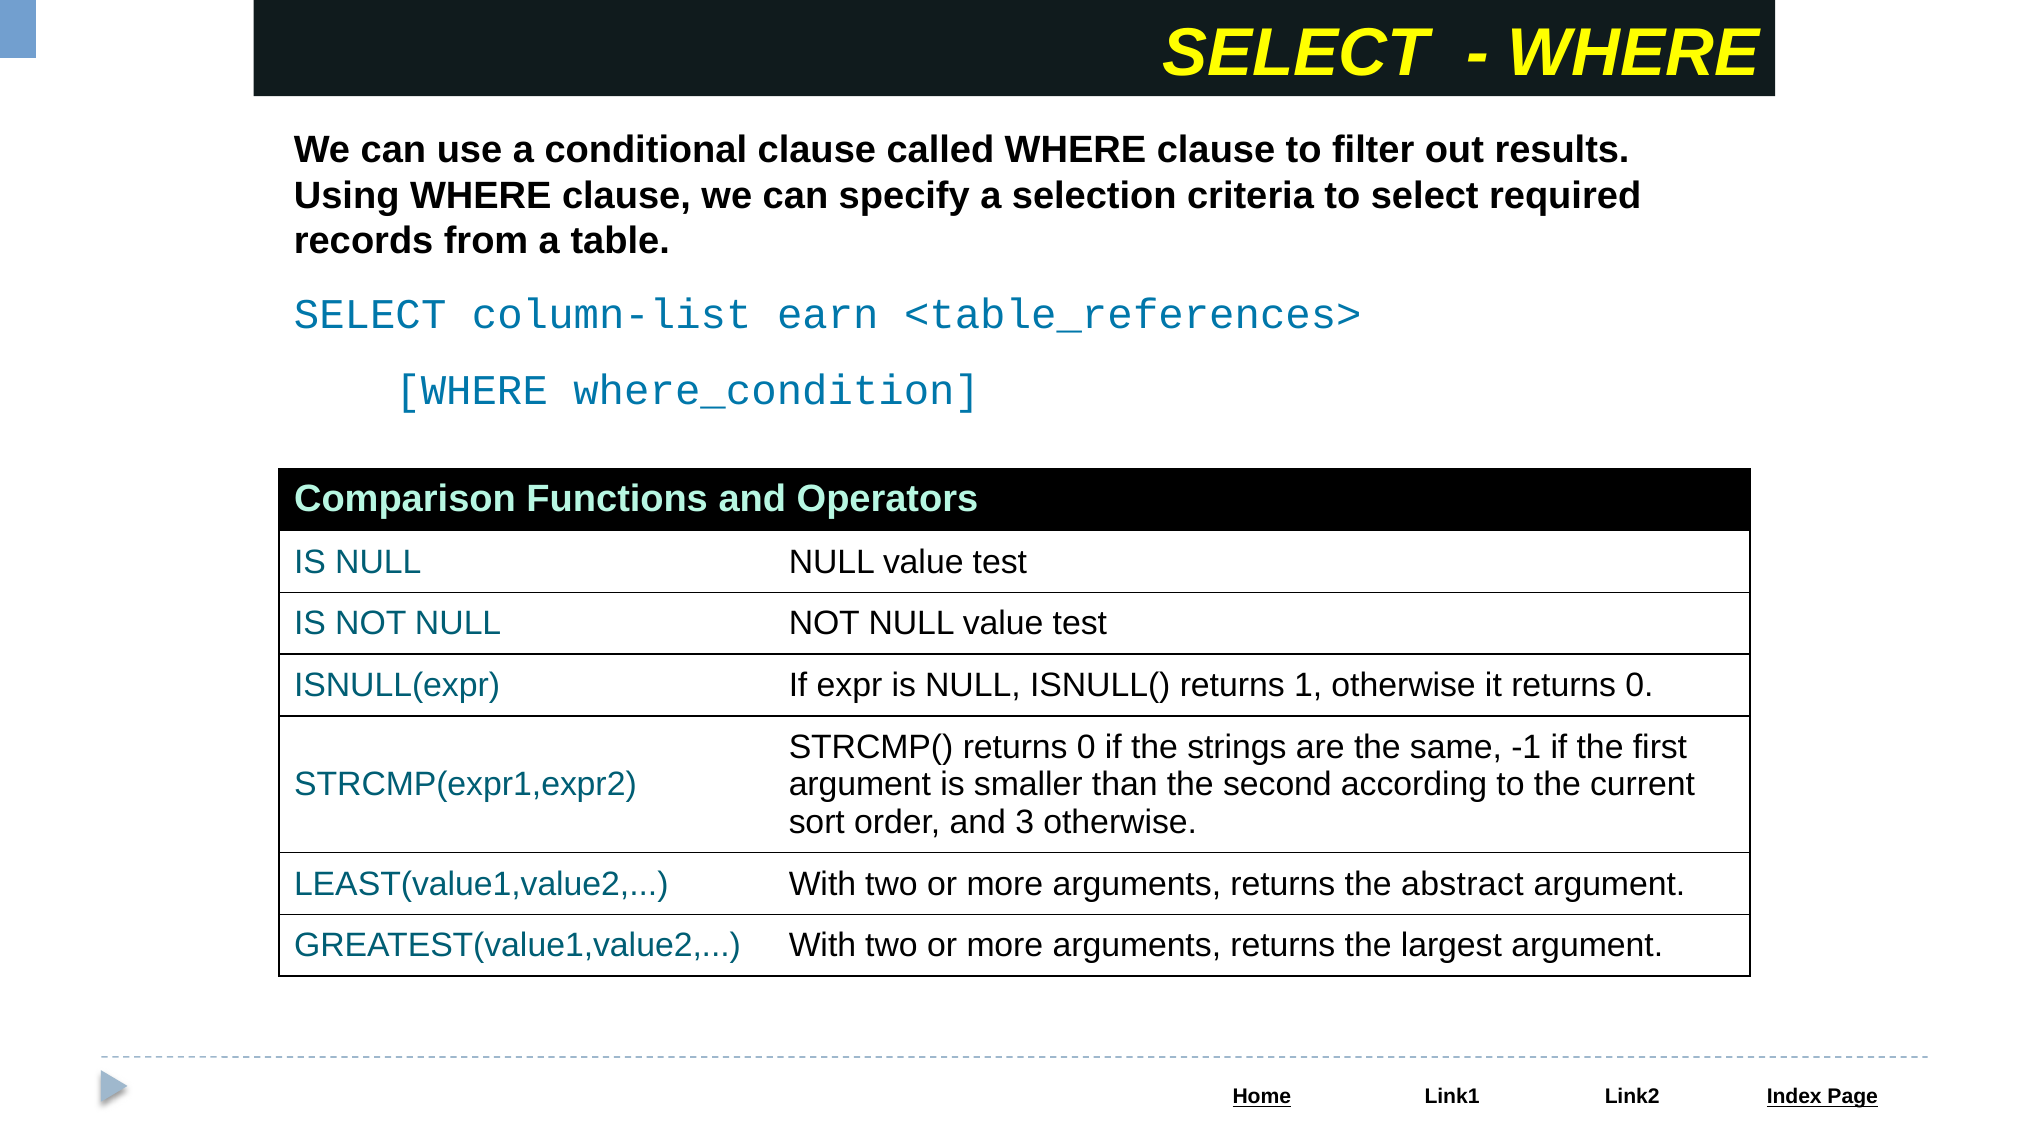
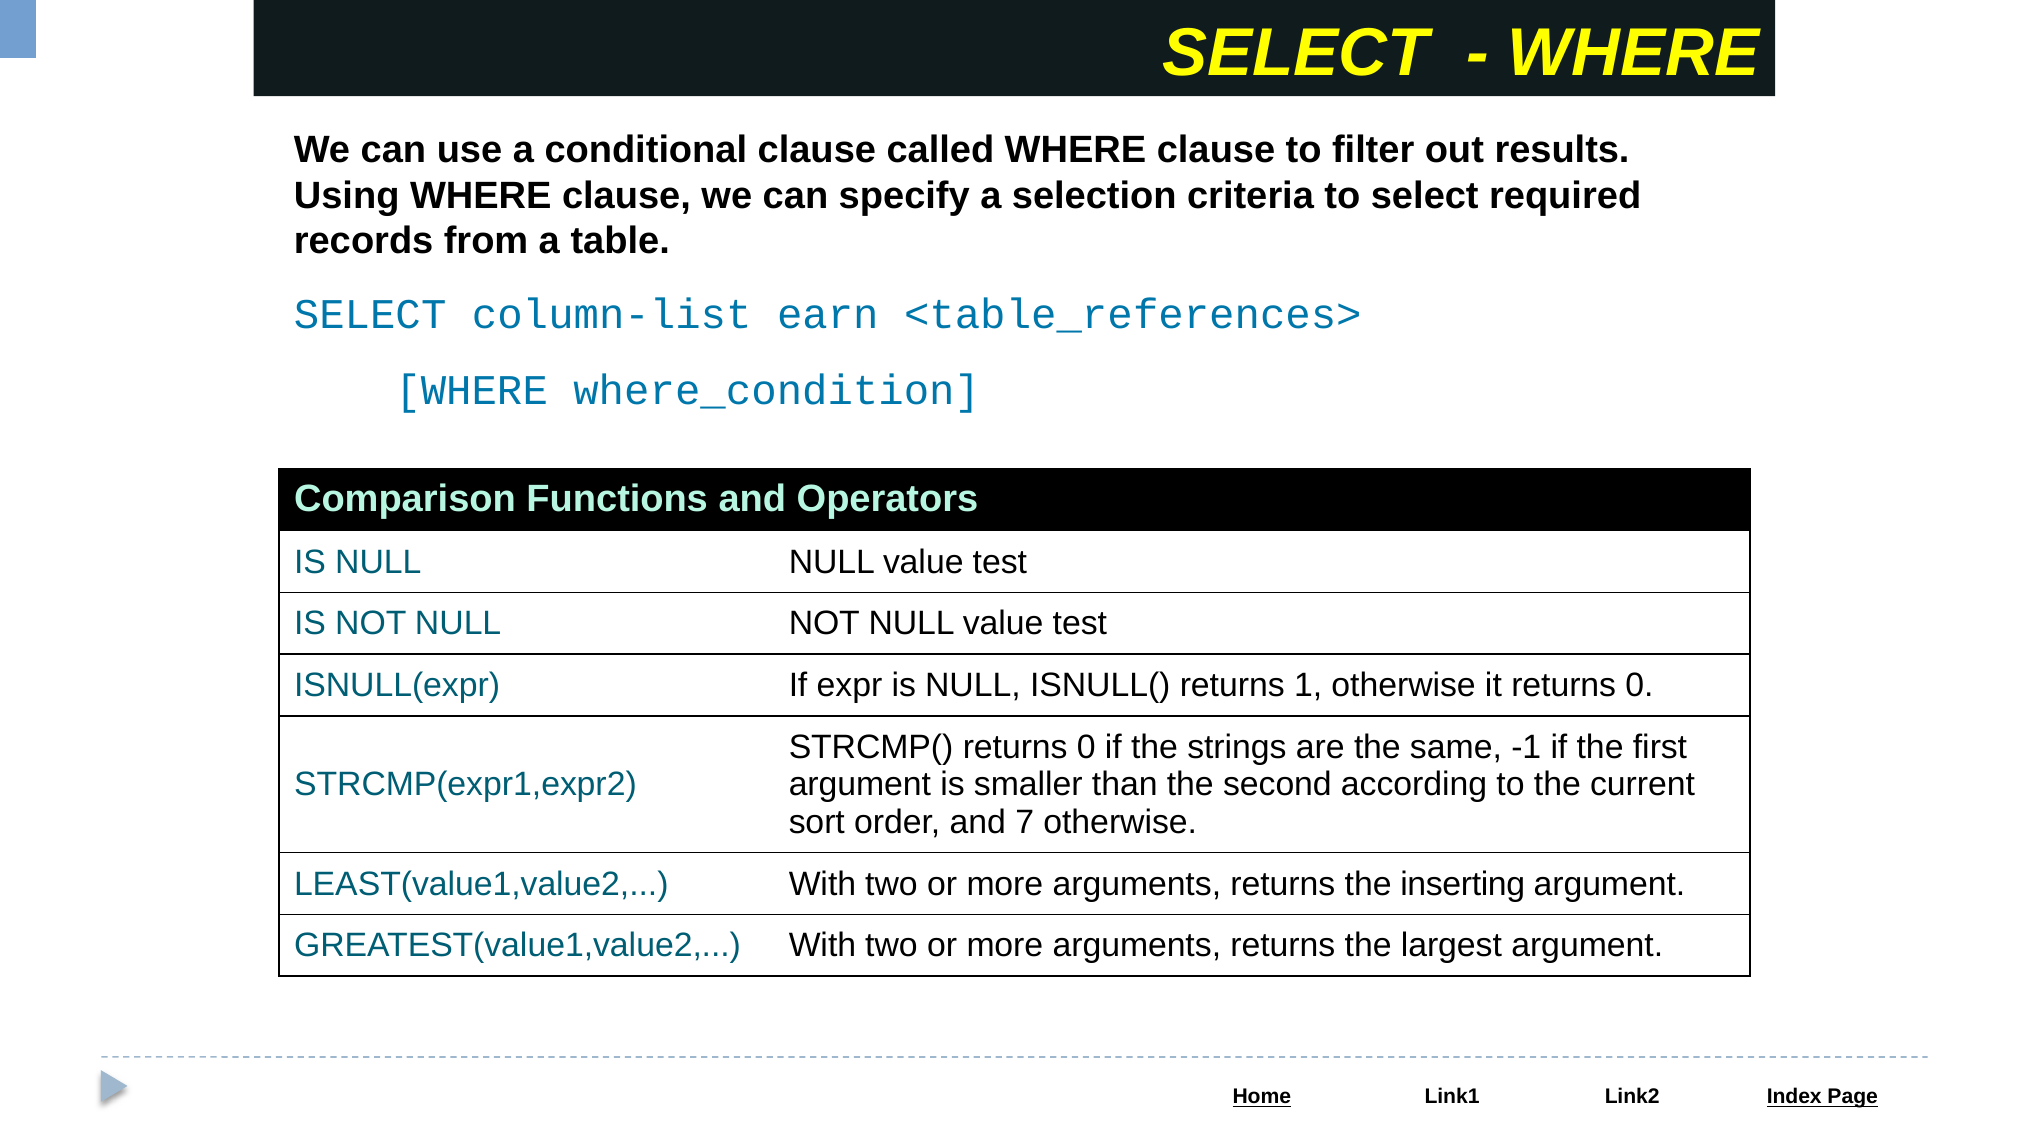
3: 3 -> 7
abstract: abstract -> inserting
